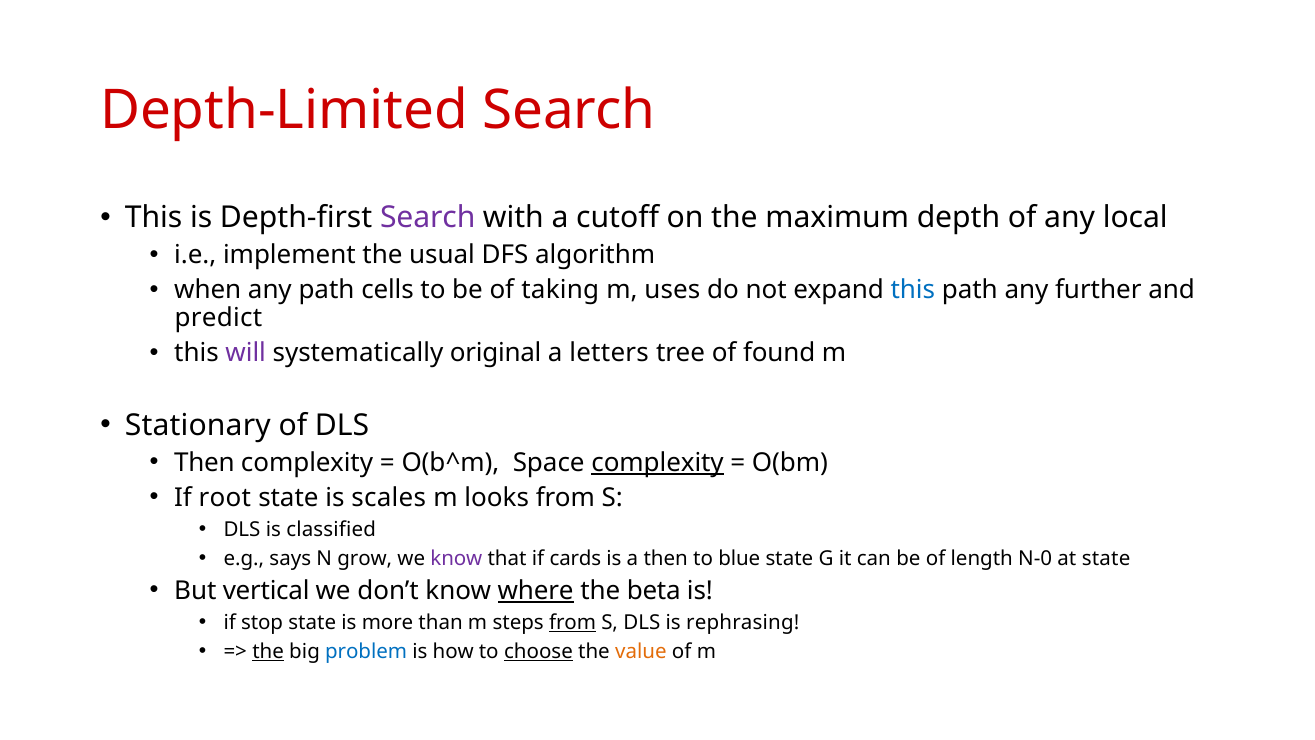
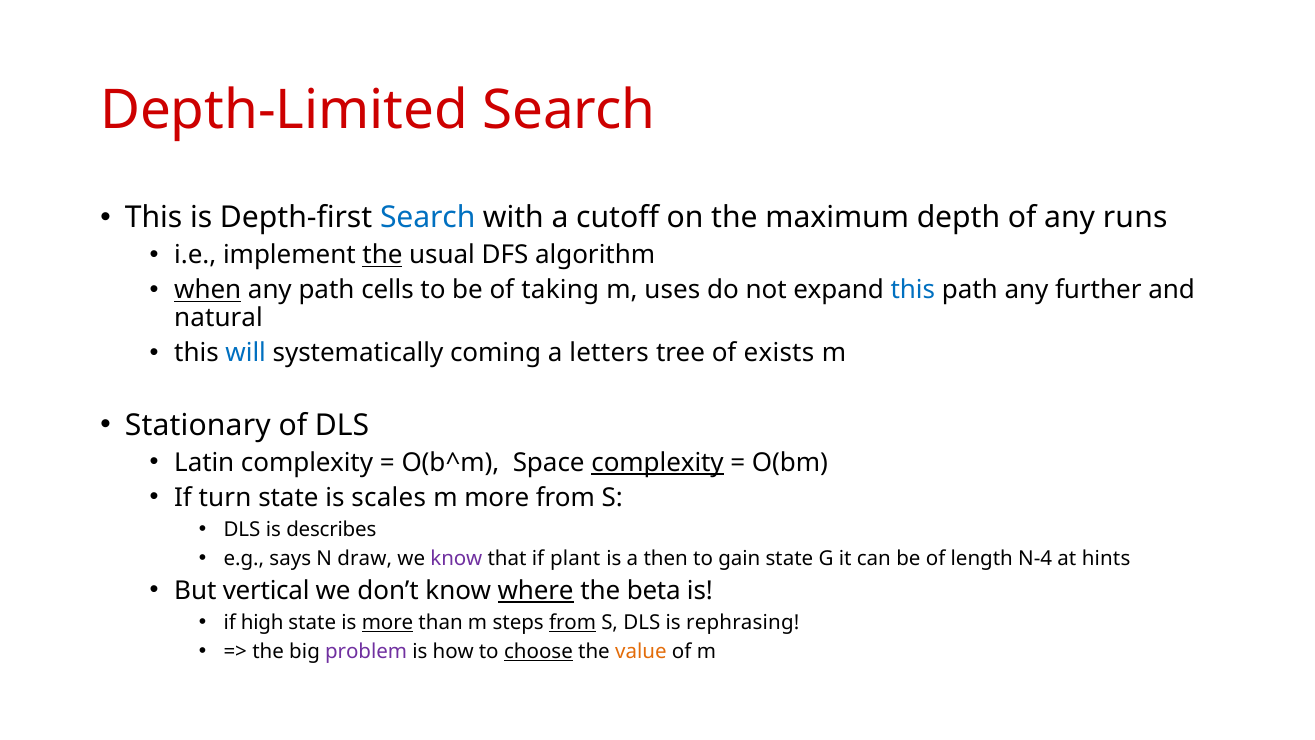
Search at (428, 218) colour: purple -> blue
local: local -> runs
the at (382, 255) underline: none -> present
when underline: none -> present
predict: predict -> natural
will colour: purple -> blue
original: original -> coming
found: found -> exists
Then at (204, 462): Then -> Latin
root: root -> turn
m looks: looks -> more
classified: classified -> describes
grow: grow -> draw
cards: cards -> plant
blue: blue -> gain
N-0: N-0 -> N-4
at state: state -> hints
stop: stop -> high
more at (388, 622) underline: none -> present
the at (268, 651) underline: present -> none
problem colour: blue -> purple
